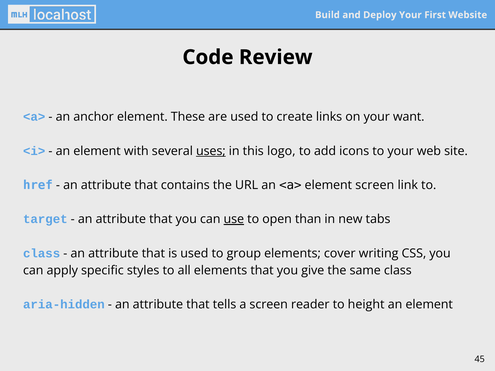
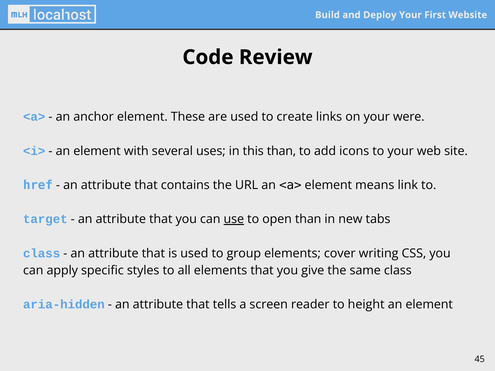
want: want -> were
uses underline: present -> none
this logo: logo -> than
element screen: screen -> means
